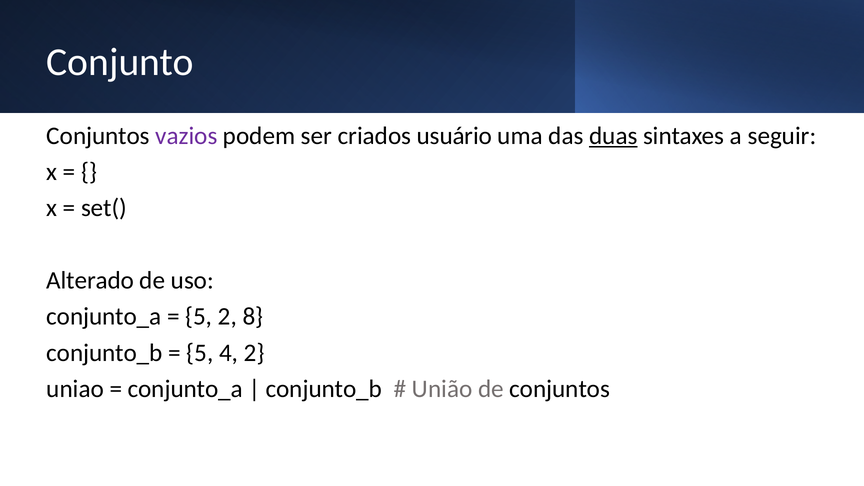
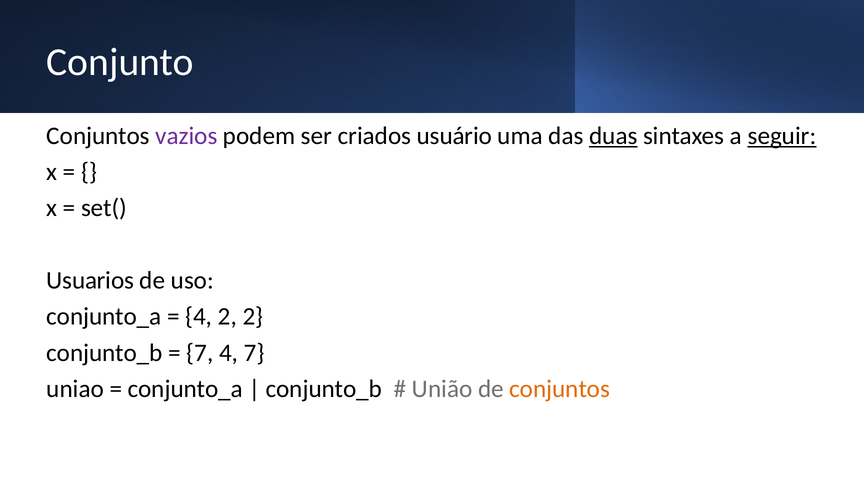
seguir underline: none -> present
Alterado: Alterado -> Usuarios
5 at (199, 317): 5 -> 4
2 8: 8 -> 2
5 at (200, 353): 5 -> 7
4 2: 2 -> 7
conjuntos at (560, 389) colour: black -> orange
